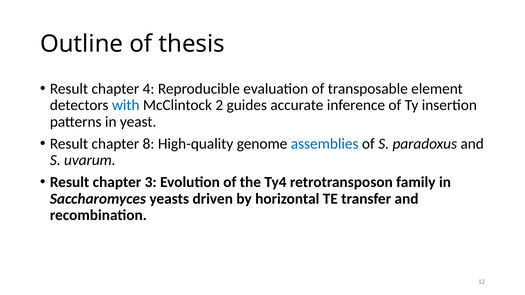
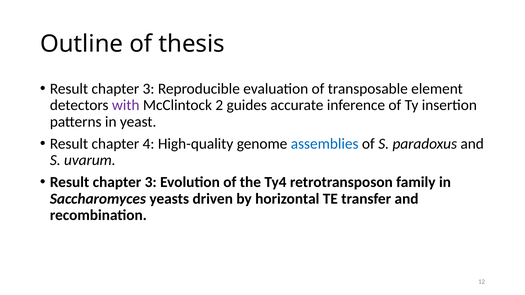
4 at (149, 89): 4 -> 3
with colour: blue -> purple
8: 8 -> 4
